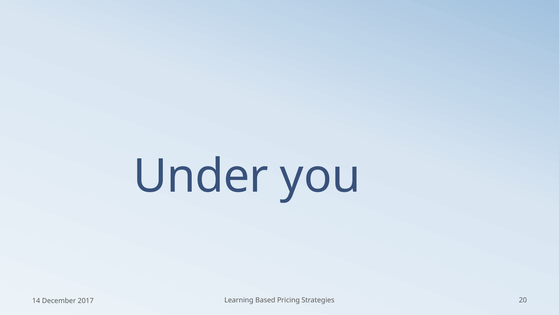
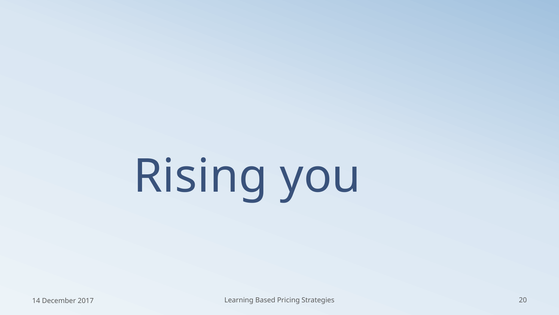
Under: Under -> Rising
